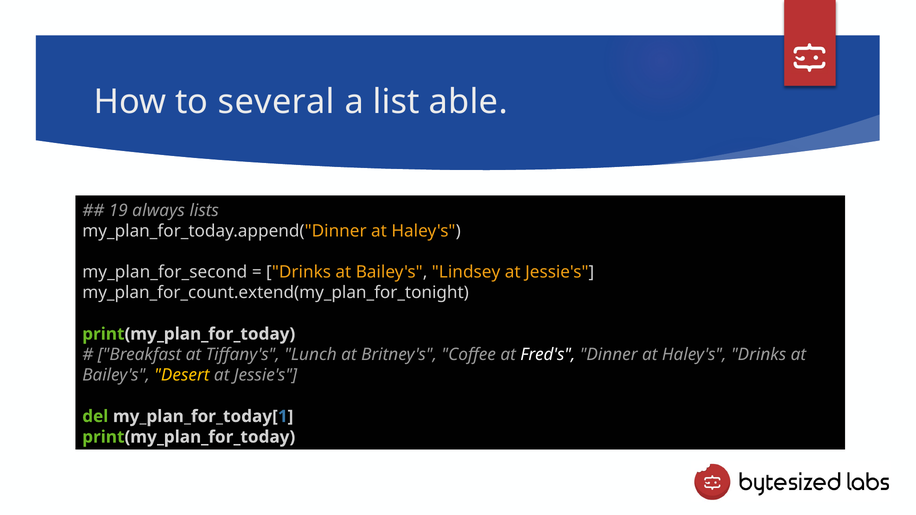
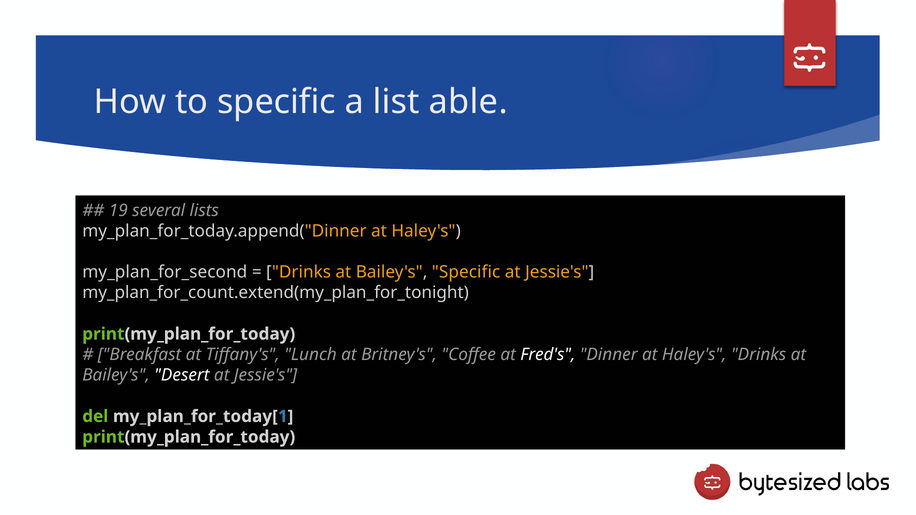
to several: several -> specific
always: always -> several
Bailey's Lindsey: Lindsey -> Specific
Desert colour: yellow -> white
